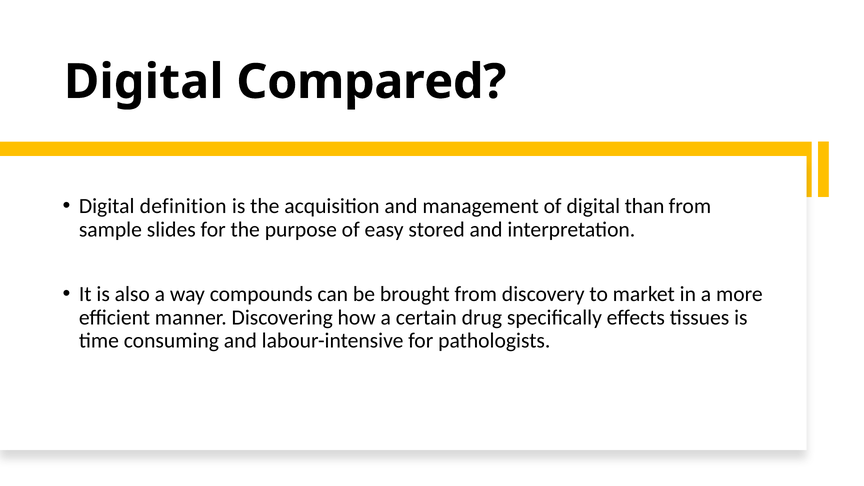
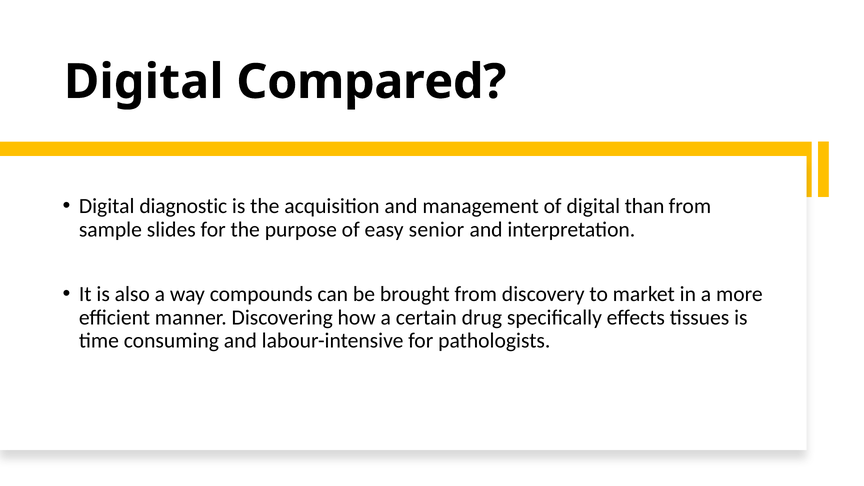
definition: definition -> diagnostic
stored: stored -> senior
